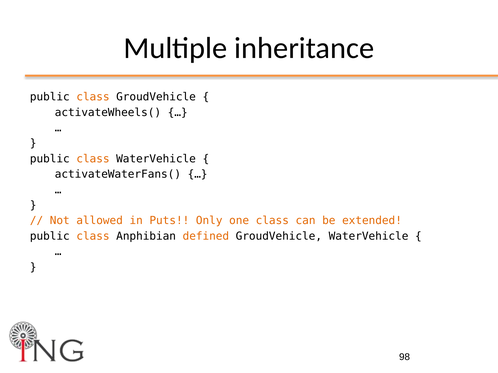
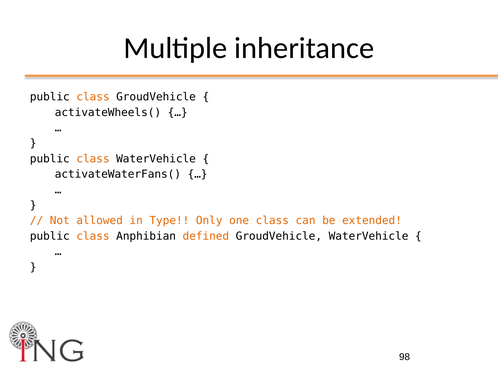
Puts: Puts -> Type
